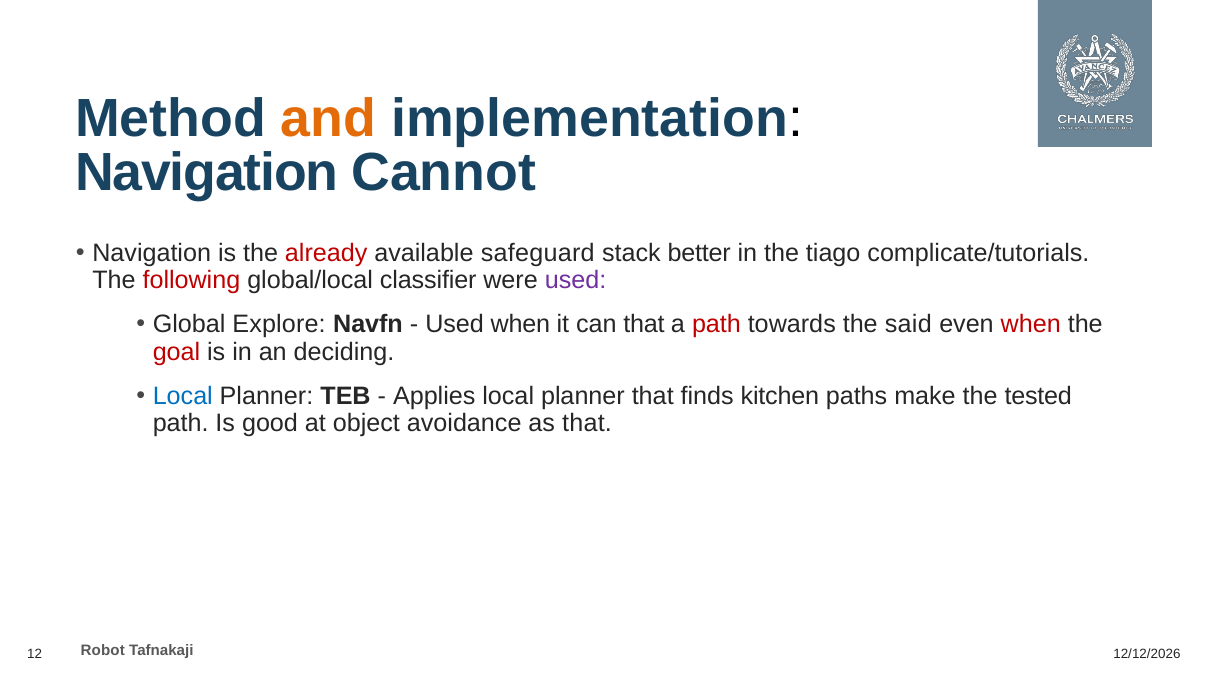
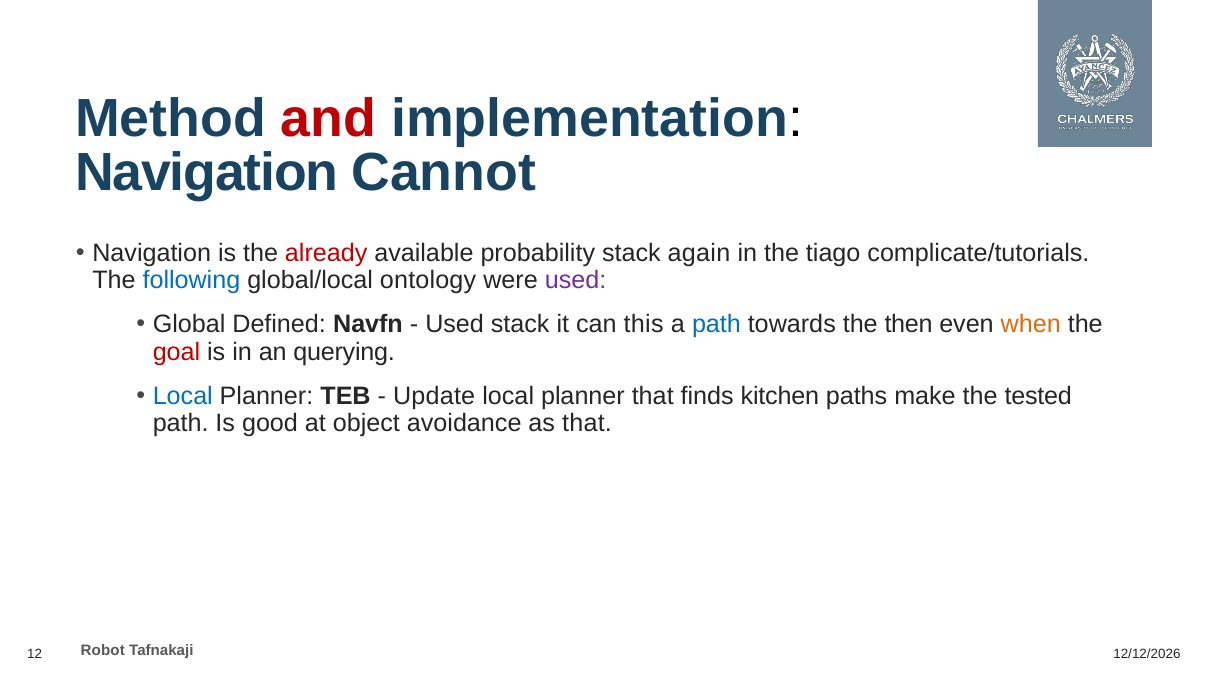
and colour: orange -> red
safeguard: safeguard -> probability
better: better -> again
following colour: red -> blue
classifier: classifier -> ontology
Explore: Explore -> Defined
Used when: when -> stack
can that: that -> this
path at (716, 324) colour: red -> blue
said: said -> then
when at (1031, 324) colour: red -> orange
deciding: deciding -> querying
Applies: Applies -> Update
